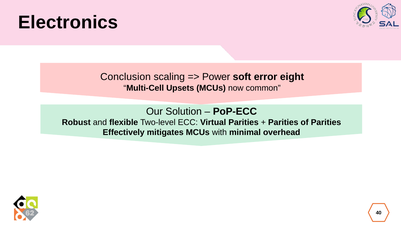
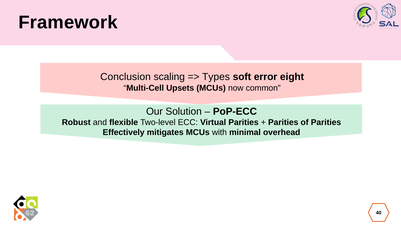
Electronics: Electronics -> Framework
Power at (216, 77): Power -> Types
